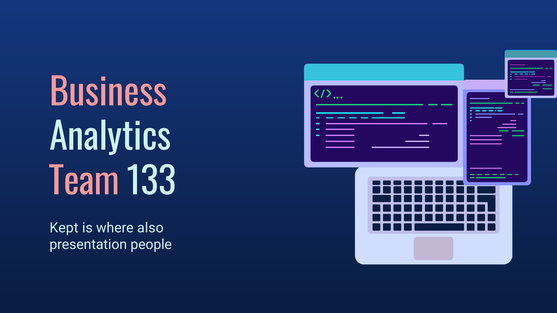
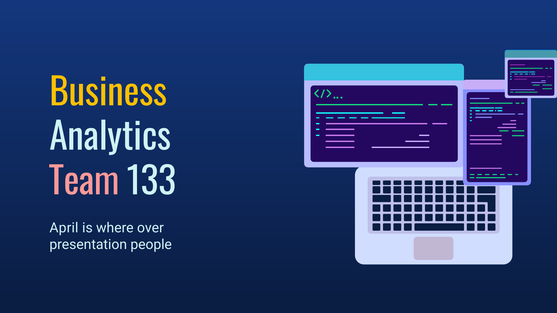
Business colour: pink -> yellow
Kept: Kept -> April
also: also -> over
